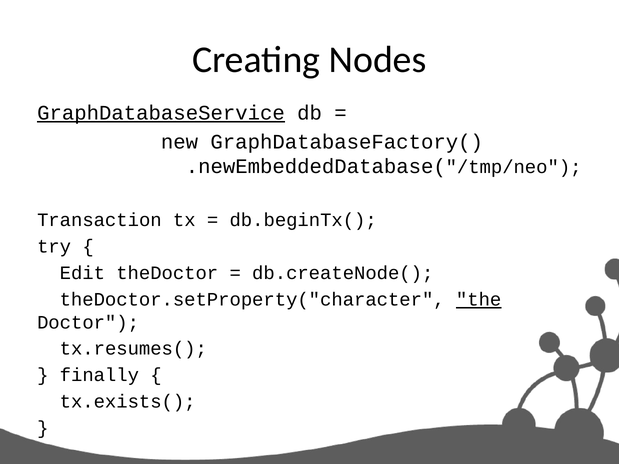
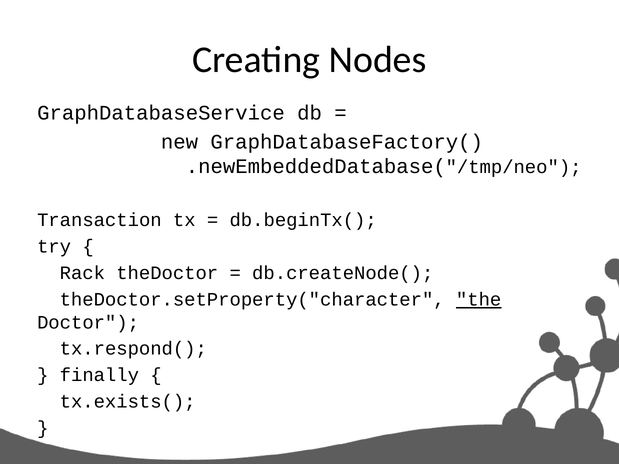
GraphDatabaseService underline: present -> none
Edit: Edit -> Rack
tx.resumes(: tx.resumes( -> tx.respond(
